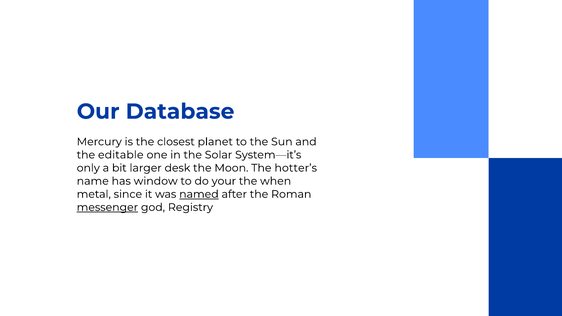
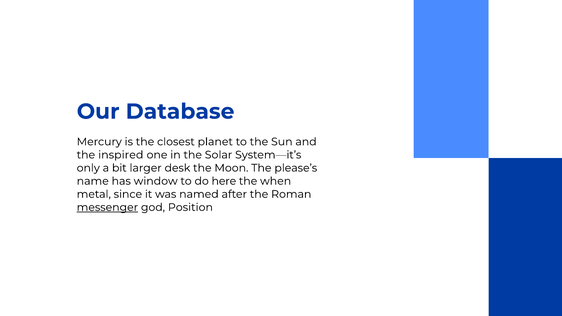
editable: editable -> inspired
hotter’s: hotter’s -> please’s
your: your -> here
named underline: present -> none
Registry: Registry -> Position
